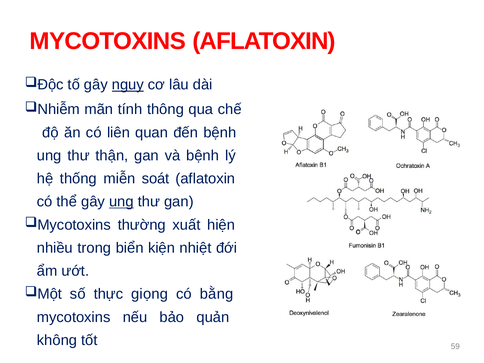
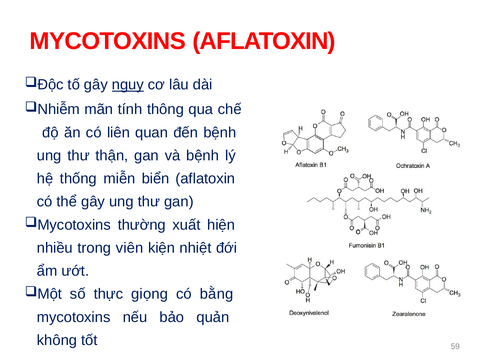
soát: soát -> biển
ung at (121, 202) underline: present -> none
biển: biển -> viên
